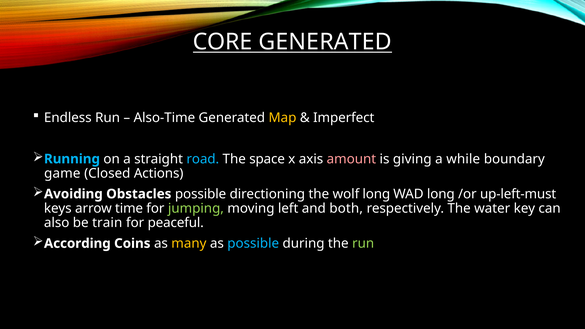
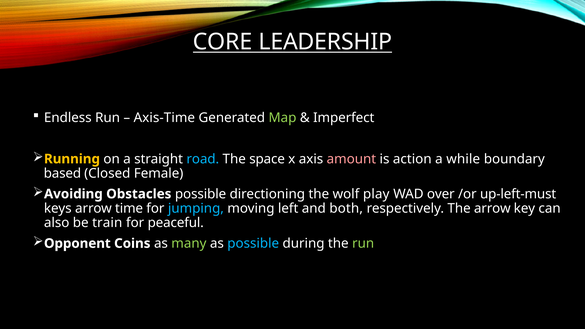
CORE GENERATED: GENERATED -> LEADERSHIP
Also-Time: Also-Time -> Axis-Time
Map colour: yellow -> light green
Running colour: light blue -> yellow
giving: giving -> action
game: game -> based
Actions: Actions -> Female
wolf long: long -> play
WAD long: long -> over
jumping colour: light green -> light blue
The water: water -> arrow
According: According -> Opponent
many colour: yellow -> light green
